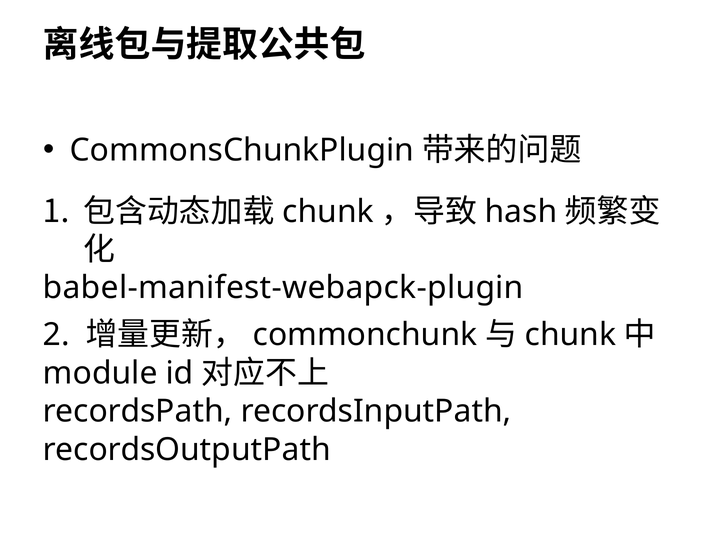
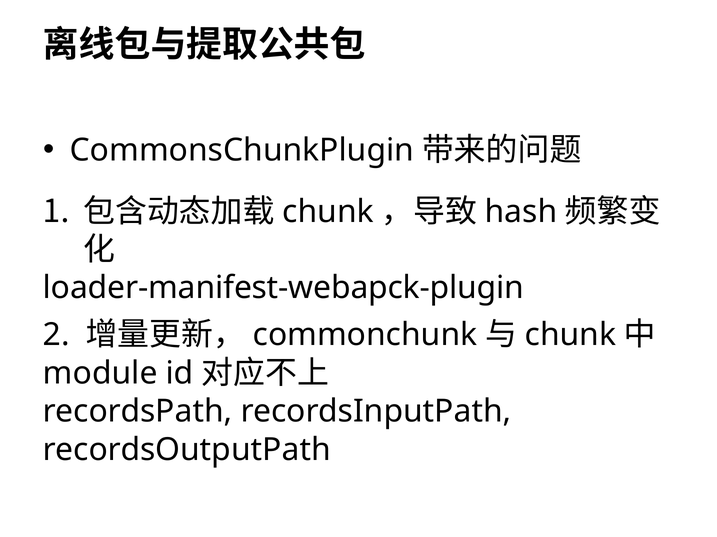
babel-manifest-webapck-plugin: babel-manifest-webapck-plugin -> loader-manifest-webapck-plugin
